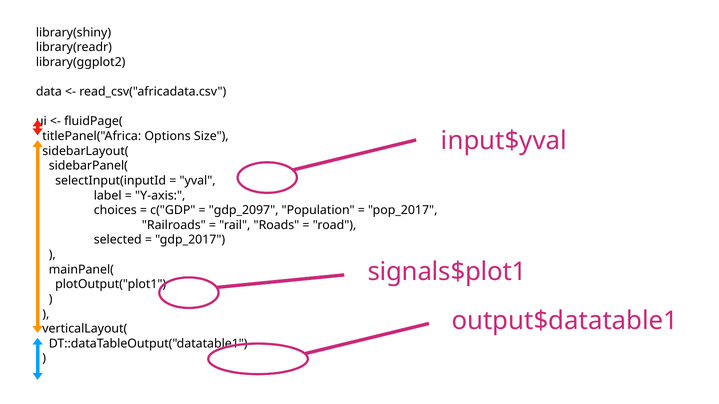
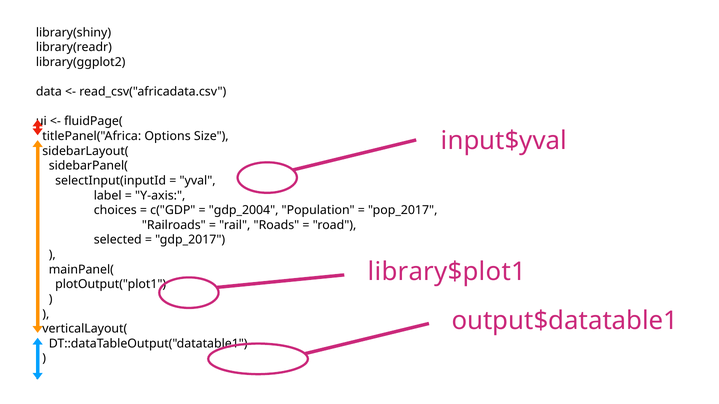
gdp_2097: gdp_2097 -> gdp_2004
signals$plot1: signals$plot1 -> library$plot1
